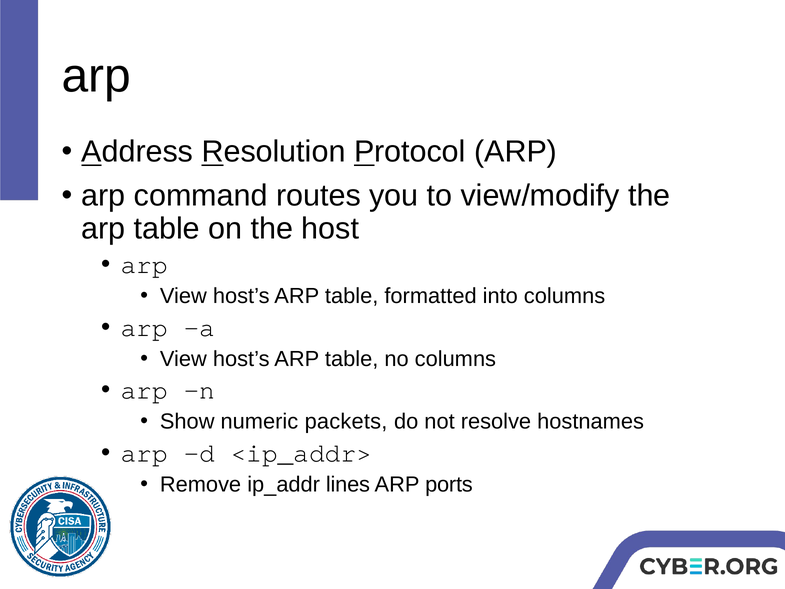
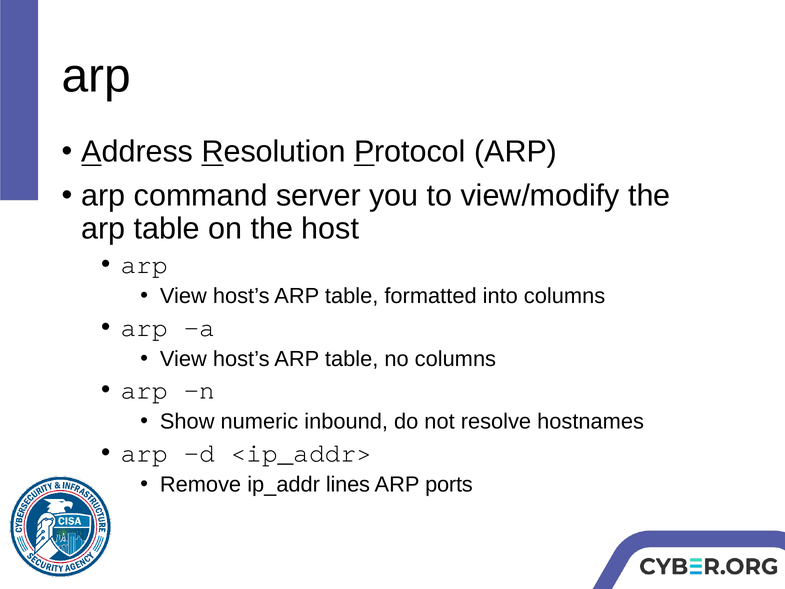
routes: routes -> server
packets: packets -> inbound
